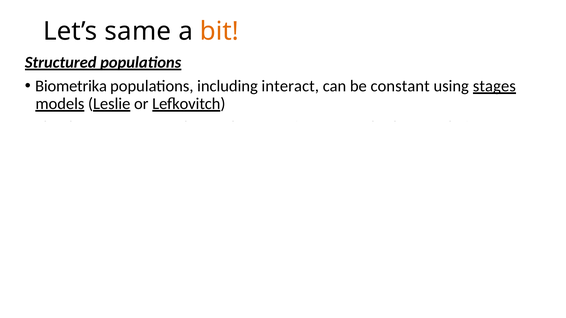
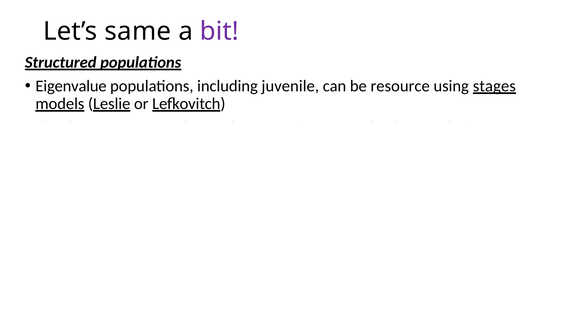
bit colour: orange -> purple
Biometrika at (71, 86): Biometrika -> Eigenvalue
interact: interact -> juvenile
constant: constant -> resource
